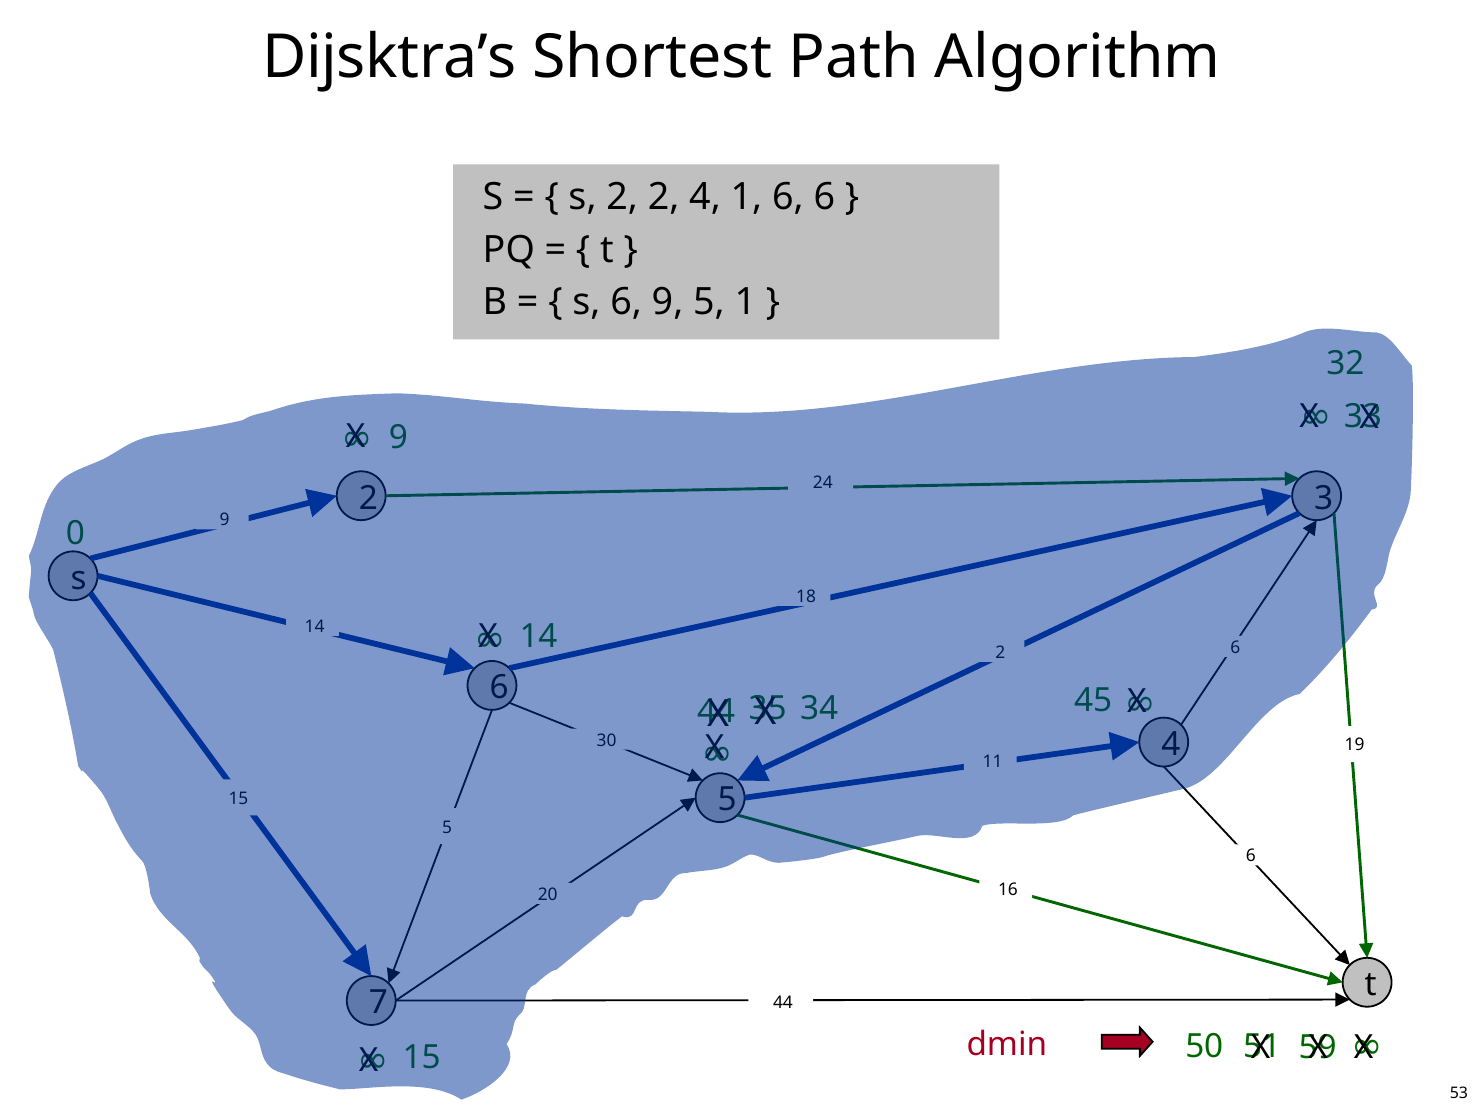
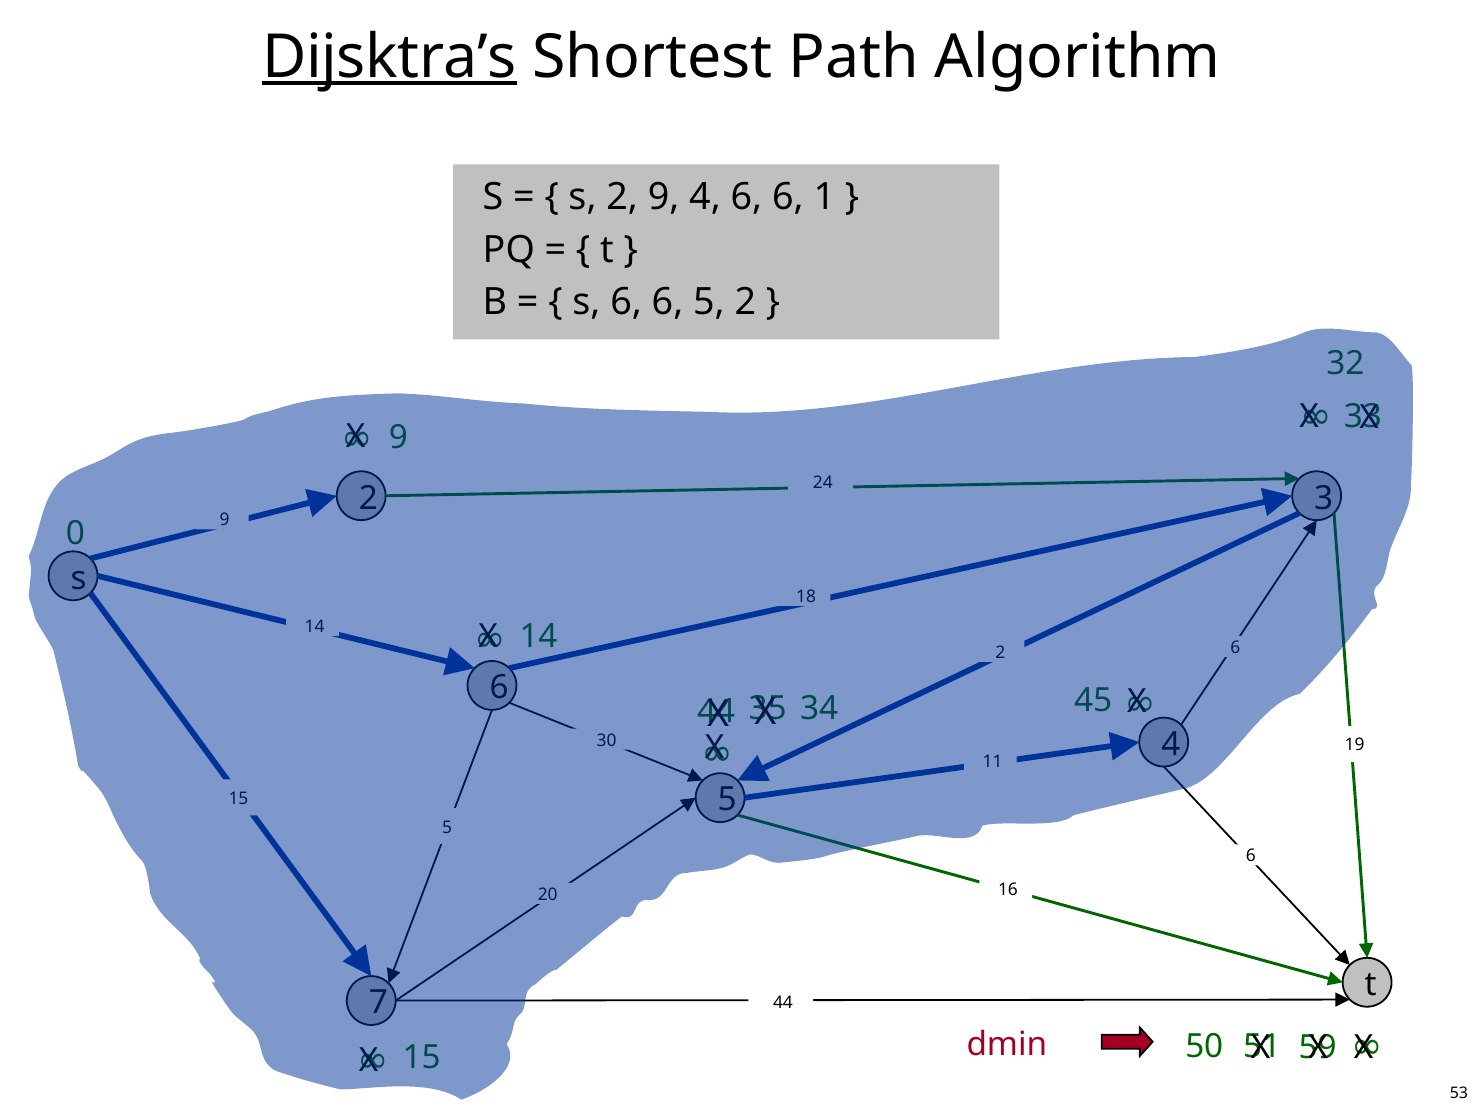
Dijsktra’s underline: none -> present
s 2 2: 2 -> 9
4 1: 1 -> 6
6 6: 6 -> 1
s 6 9: 9 -> 6
5 1: 1 -> 2
